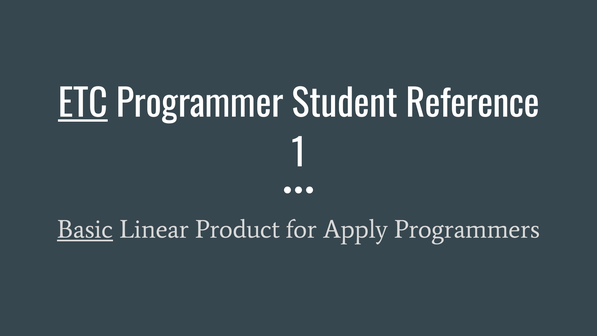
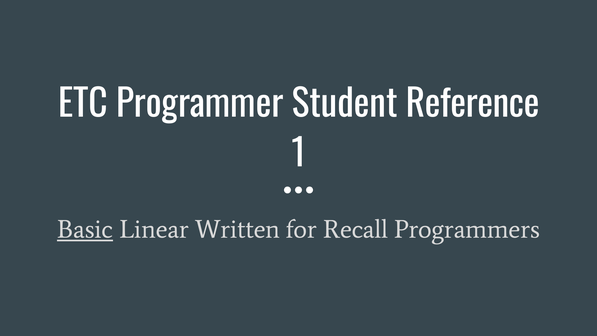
ETC underline: present -> none
Product: Product -> Written
Apply: Apply -> Recall
